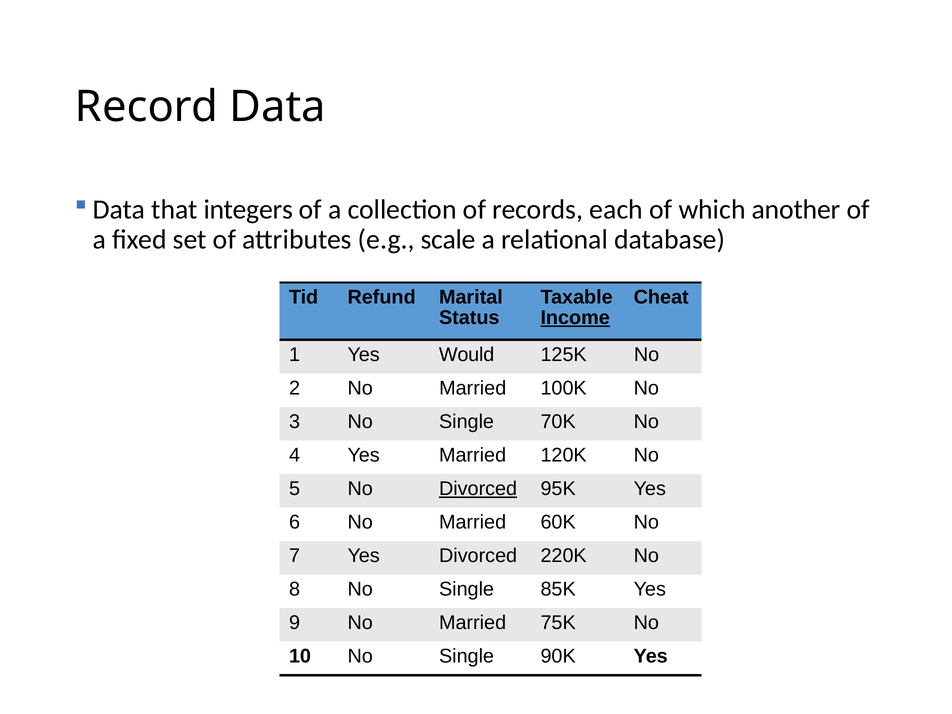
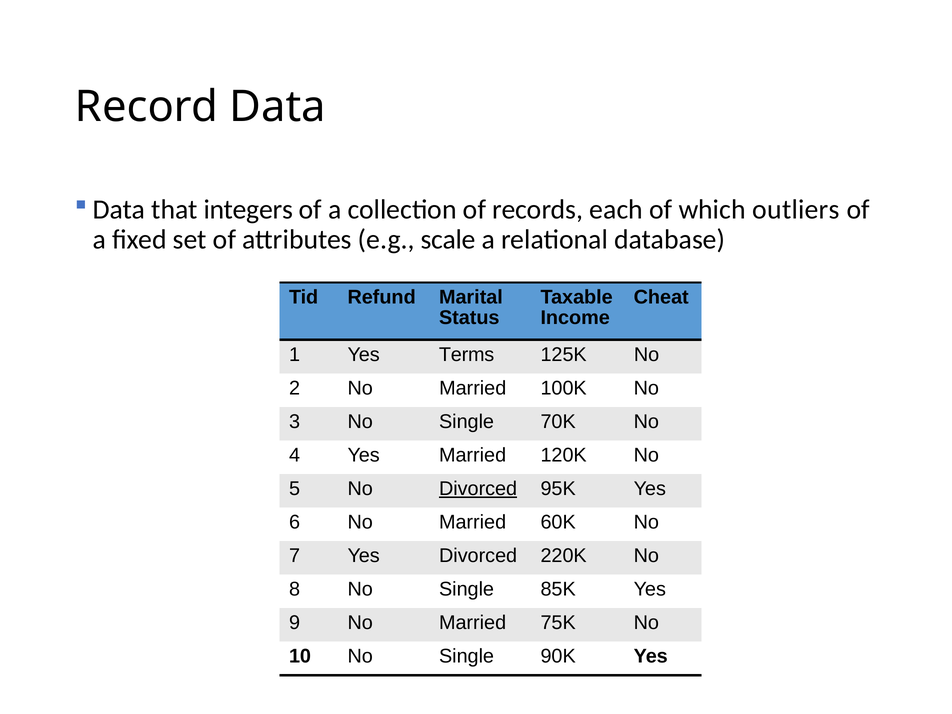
another: another -> outliers
Income underline: present -> none
Would: Would -> Terms
